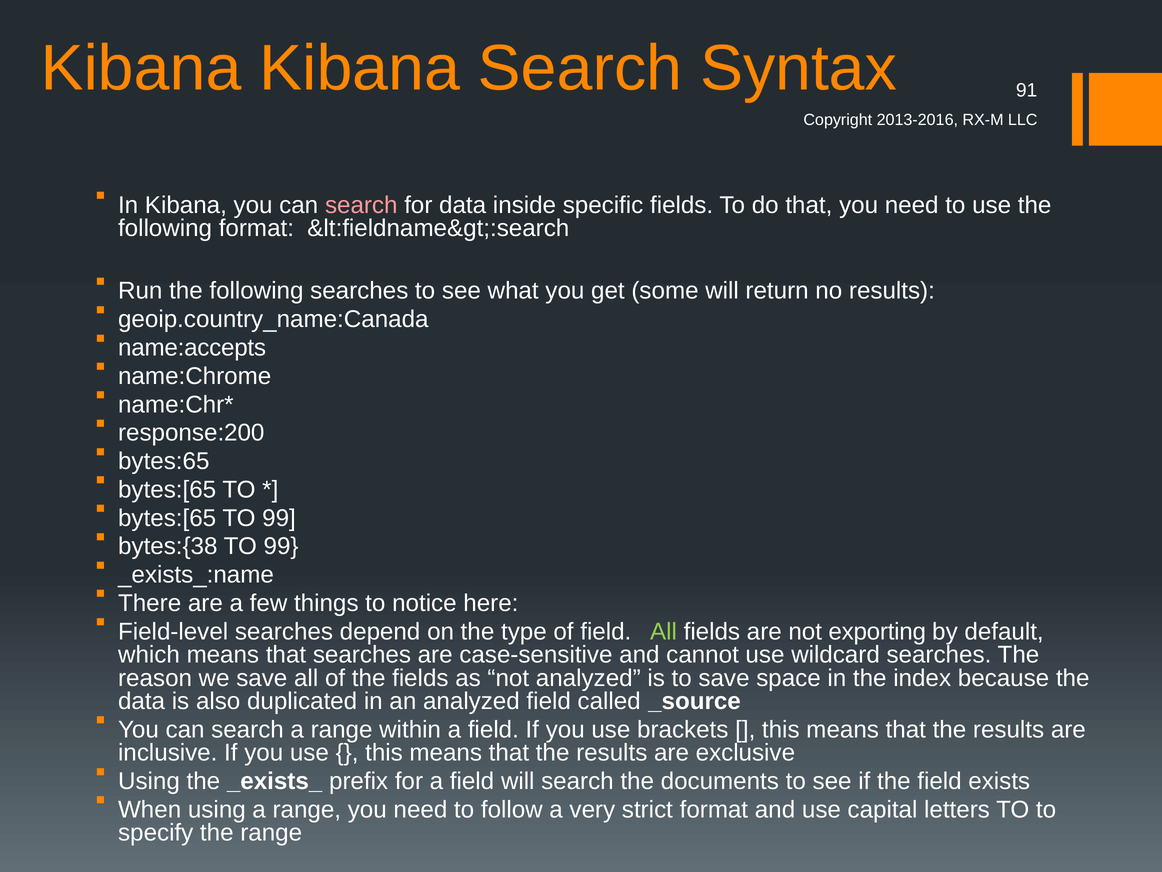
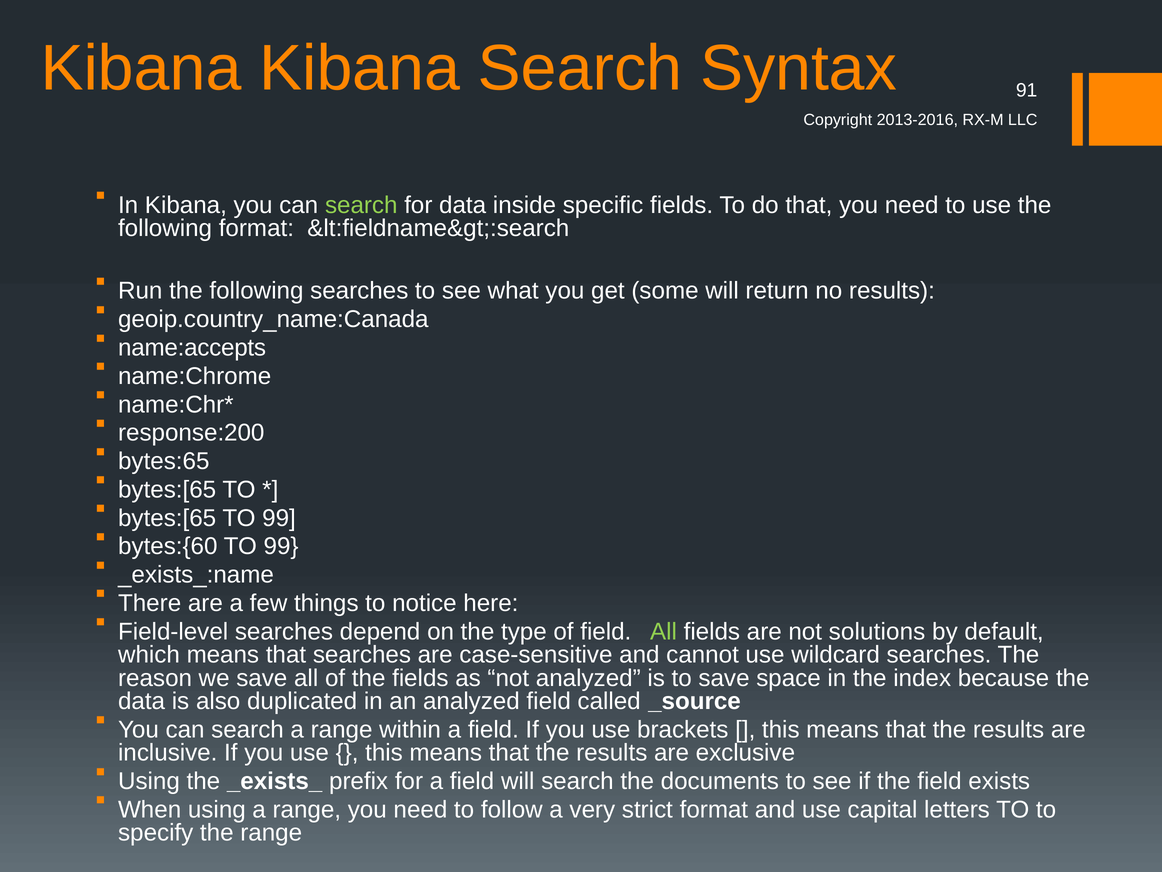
search at (361, 205) colour: pink -> light green
bytes:{38: bytes:{38 -> bytes:{60
exporting: exporting -> solutions
